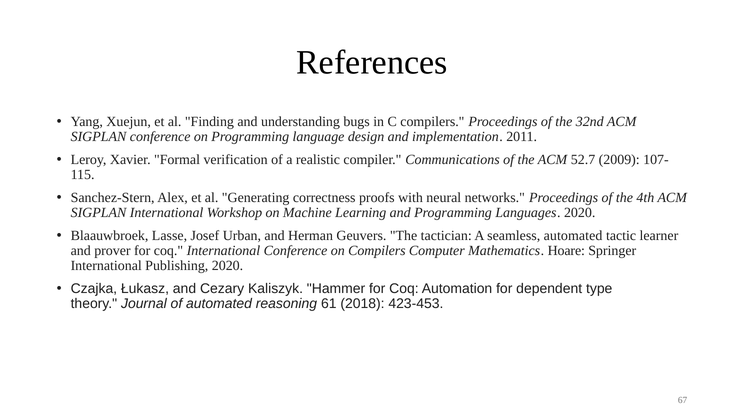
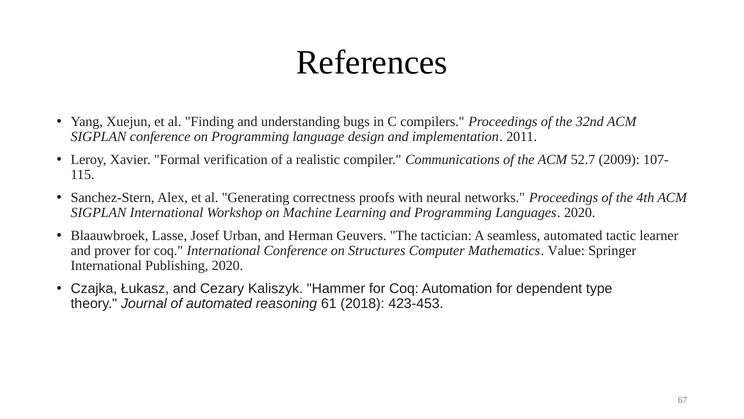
on Compilers: Compilers -> Structures
Hoare: Hoare -> Value
